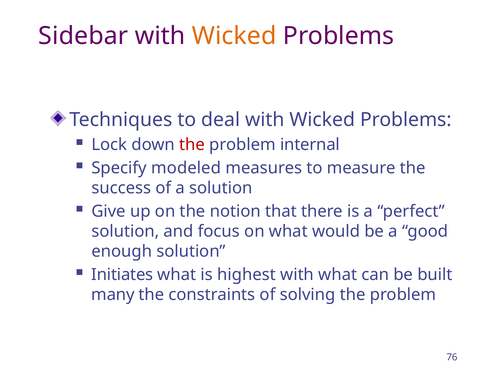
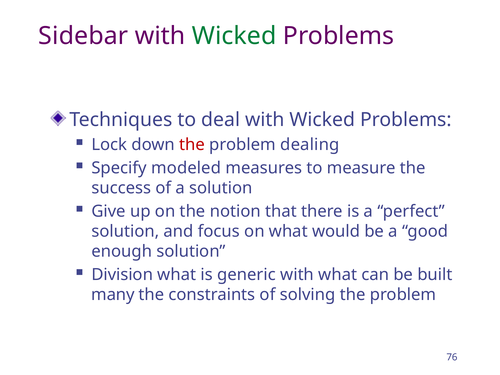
Wicked at (234, 36) colour: orange -> green
internal: internal -> dealing
Initiates: Initiates -> Division
highest: highest -> generic
